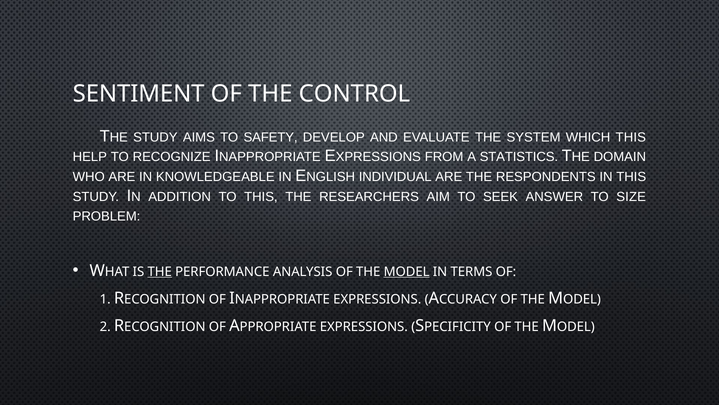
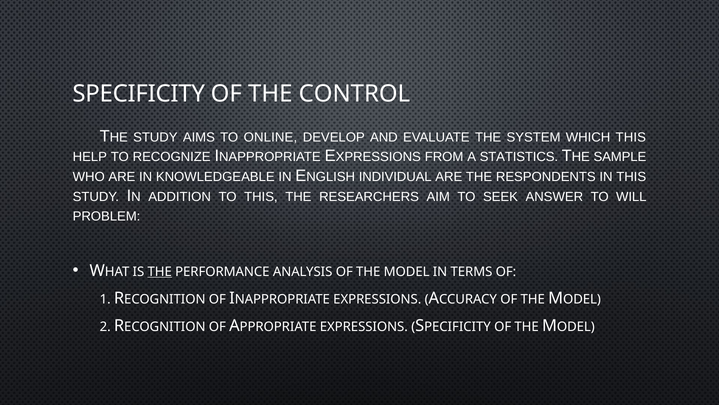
SENTIMENT: SENTIMENT -> SPECIFICITY
SAFETY: SAFETY -> ONLINE
DOMAIN: DOMAIN -> SAMPLE
SIZE: SIZE -> WILL
MODEL underline: present -> none
